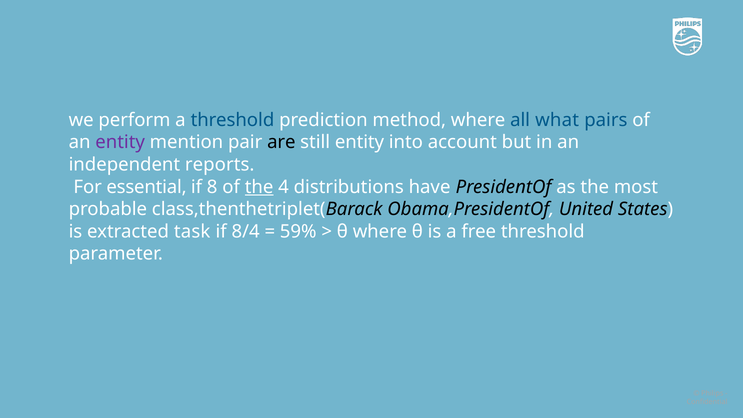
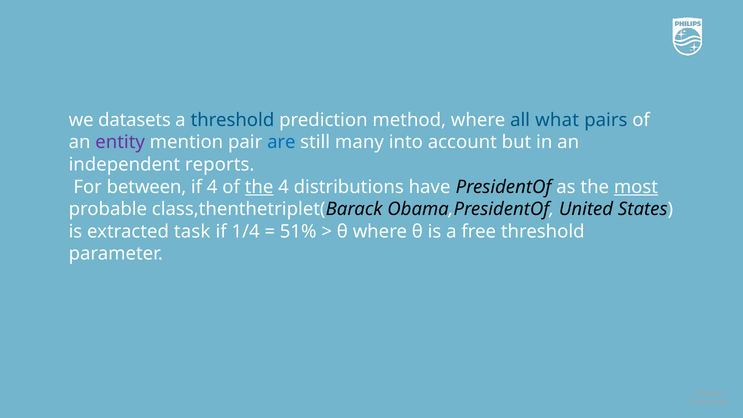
perform: perform -> datasets
are colour: black -> blue
still entity: entity -> many
essential: essential -> between
if 8: 8 -> 4
most underline: none -> present
8/4: 8/4 -> 1/4
59%: 59% -> 51%
